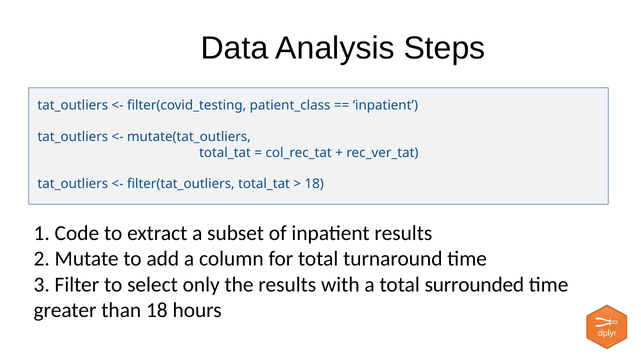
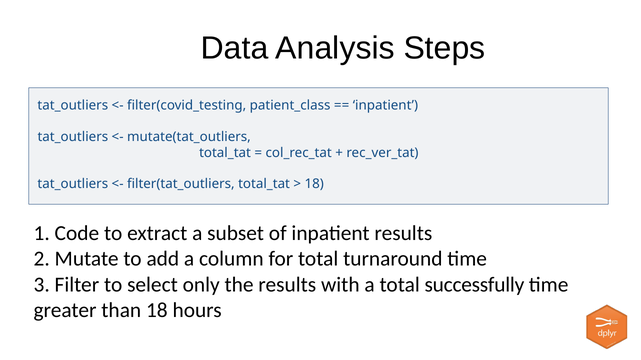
surrounded: surrounded -> successfully
